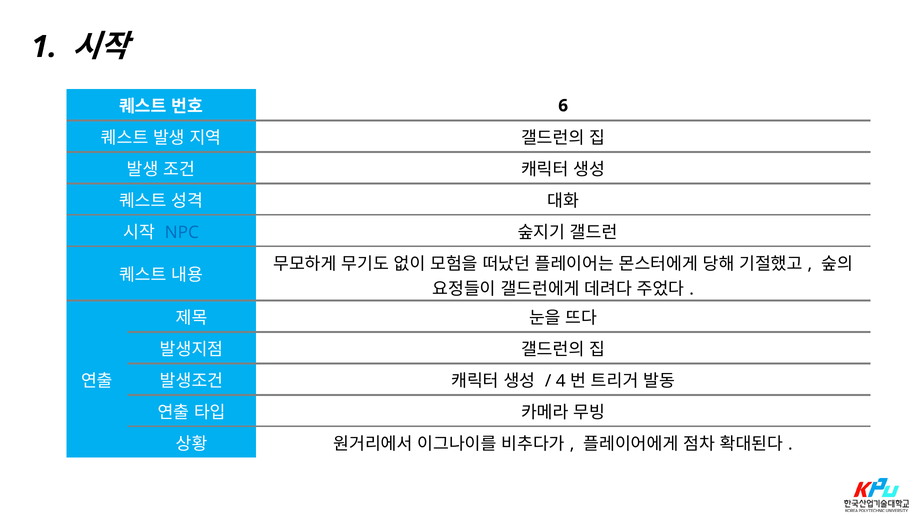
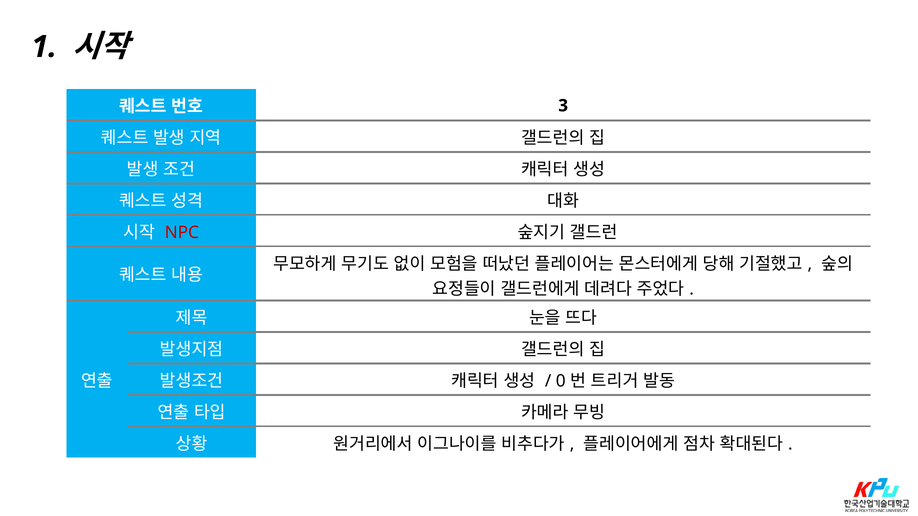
6: 6 -> 3
NPC colour: blue -> red
4: 4 -> 0
